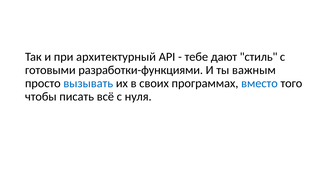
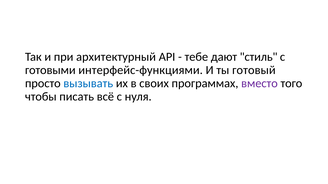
разработки-функциями: разработки-функциями -> интерфейс-функциями
важным: важным -> готовый
вместо colour: blue -> purple
